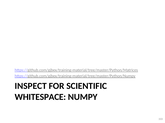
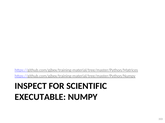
WHITESPACE: WHITESPACE -> EXECUTABLE
